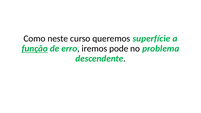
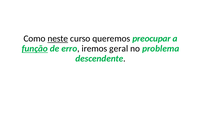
neste underline: none -> present
superfície: superfície -> preocupar
pode: pode -> geral
